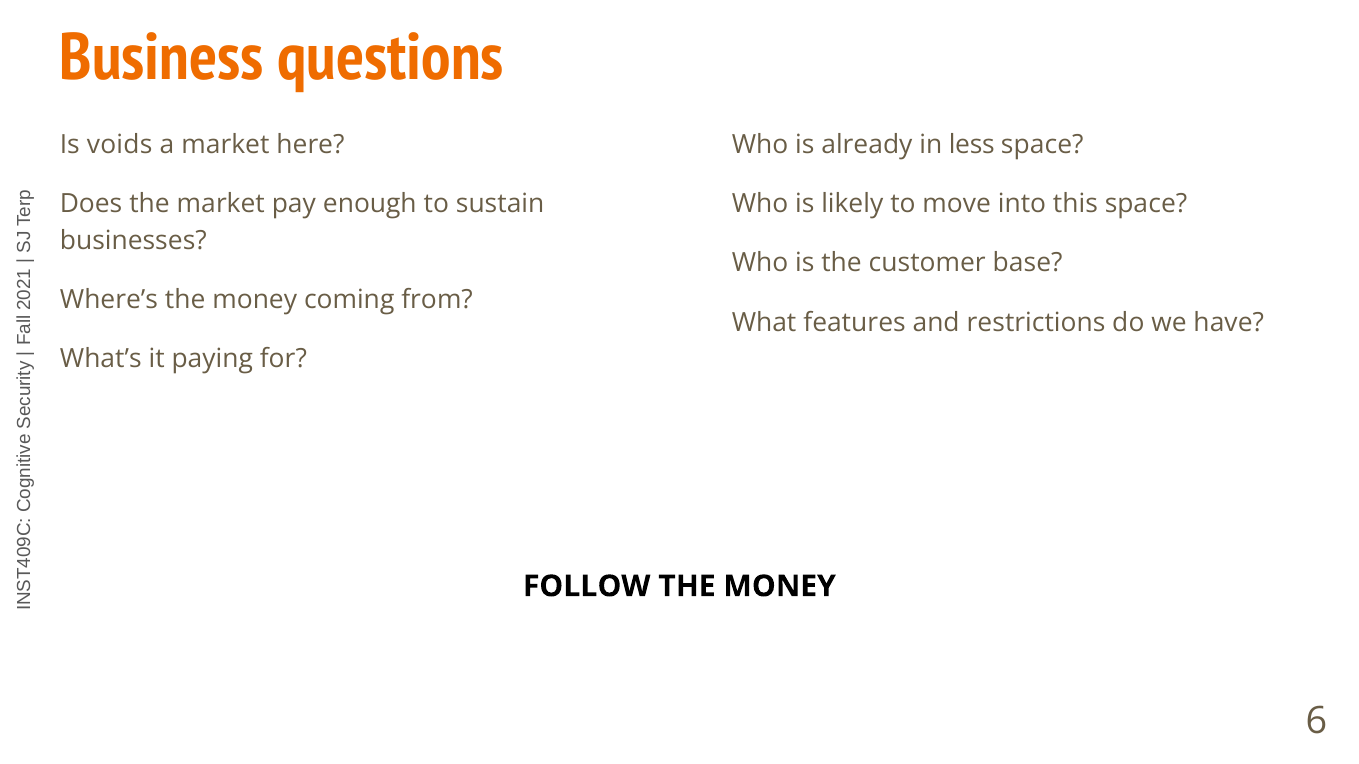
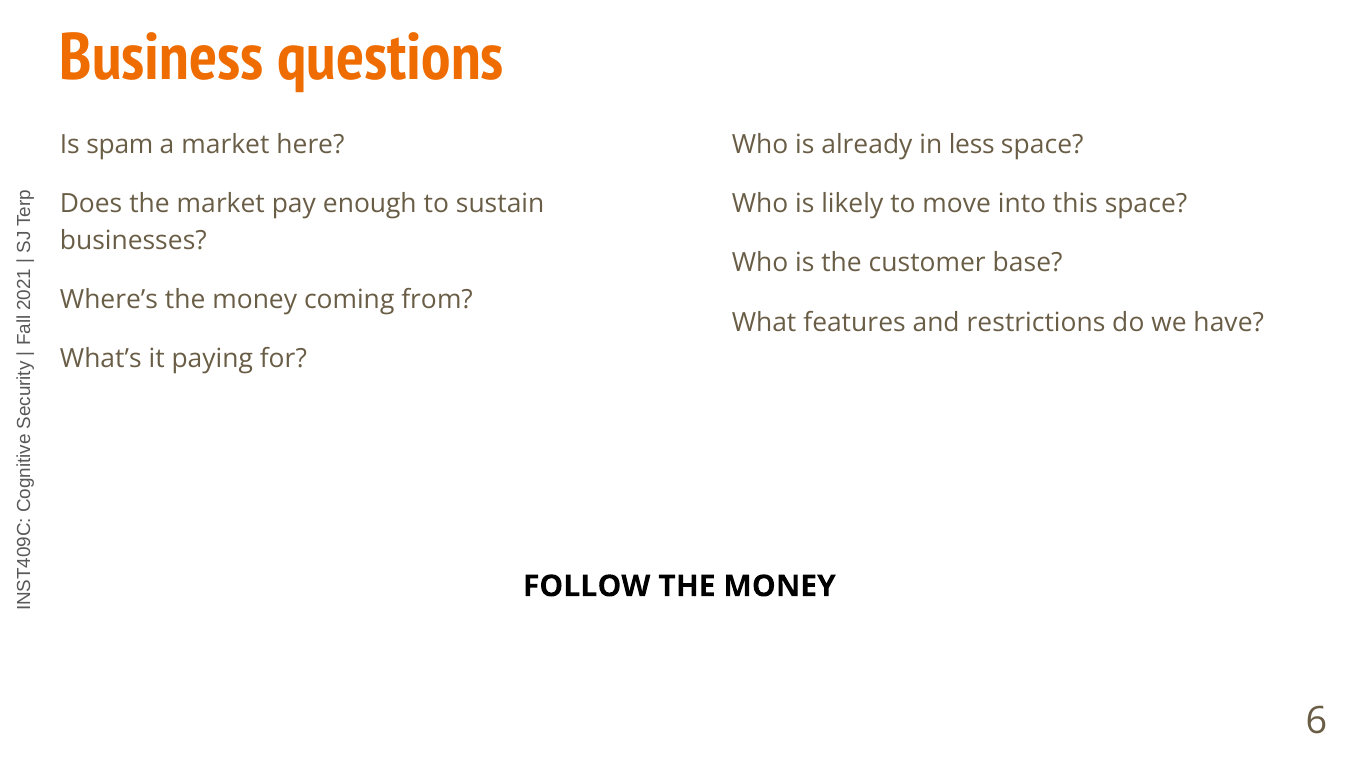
voids: voids -> spam
